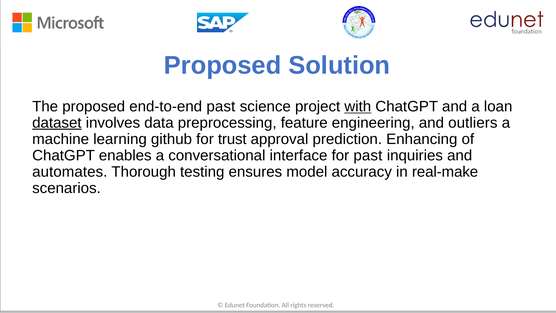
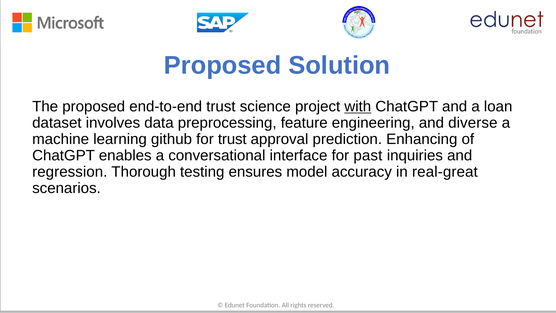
end-to-end past: past -> trust
dataset underline: present -> none
outliers: outliers -> diverse
automates: automates -> regression
real-make: real-make -> real-great
